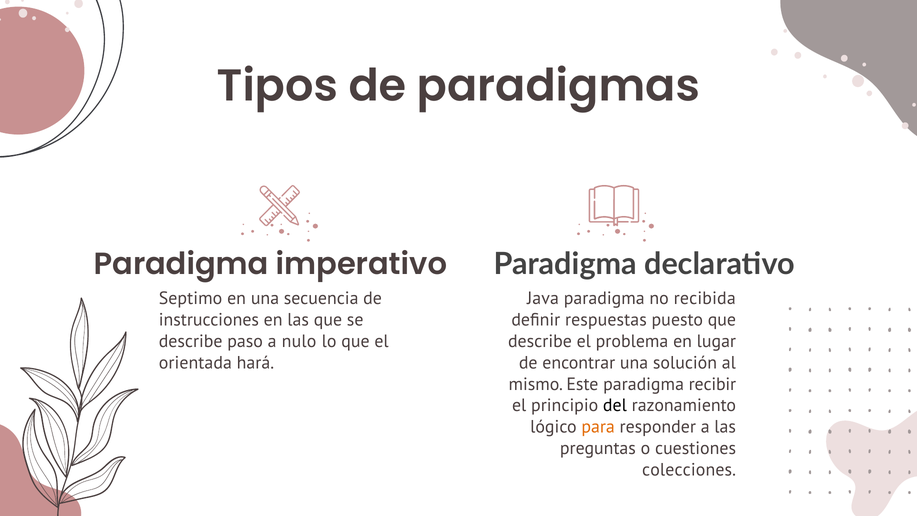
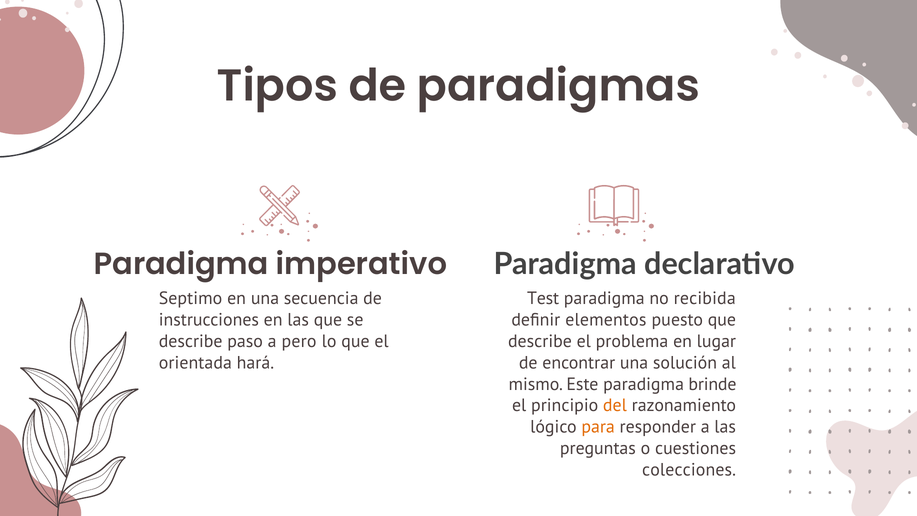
Java: Java -> Test
respuestas: respuestas -> elementos
nulo: nulo -> pero
recibir: recibir -> brinde
del colour: black -> orange
